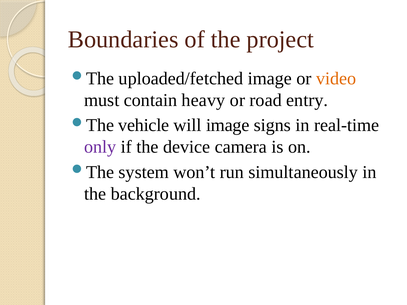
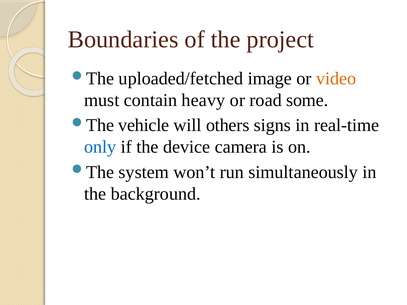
entry: entry -> some
will image: image -> others
only colour: purple -> blue
